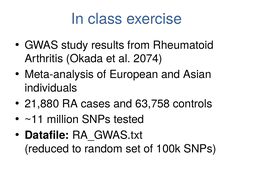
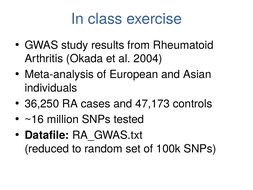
2074: 2074 -> 2004
21,880: 21,880 -> 36,250
63,758: 63,758 -> 47,173
~11: ~11 -> ~16
